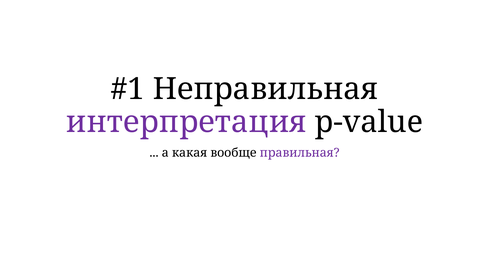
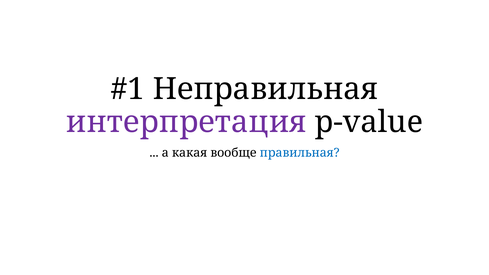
правильная colour: purple -> blue
